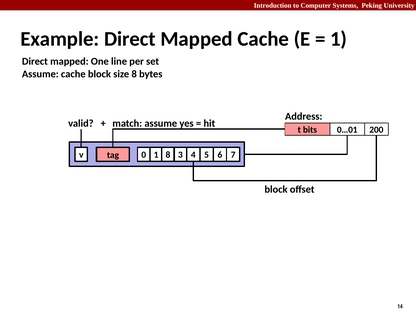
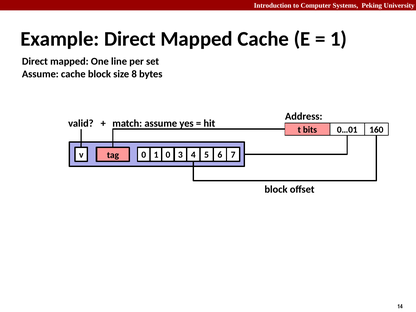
200: 200 -> 160
1 8: 8 -> 0
